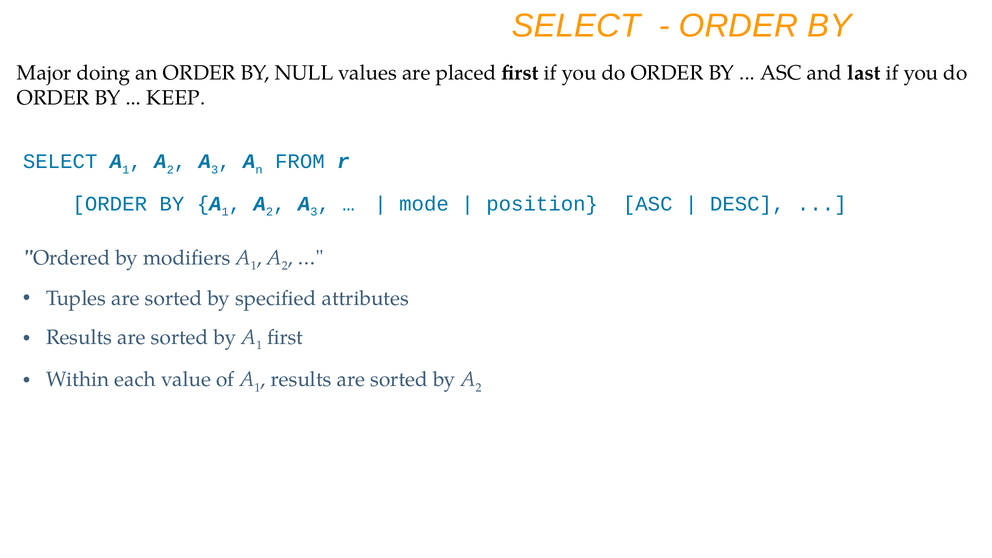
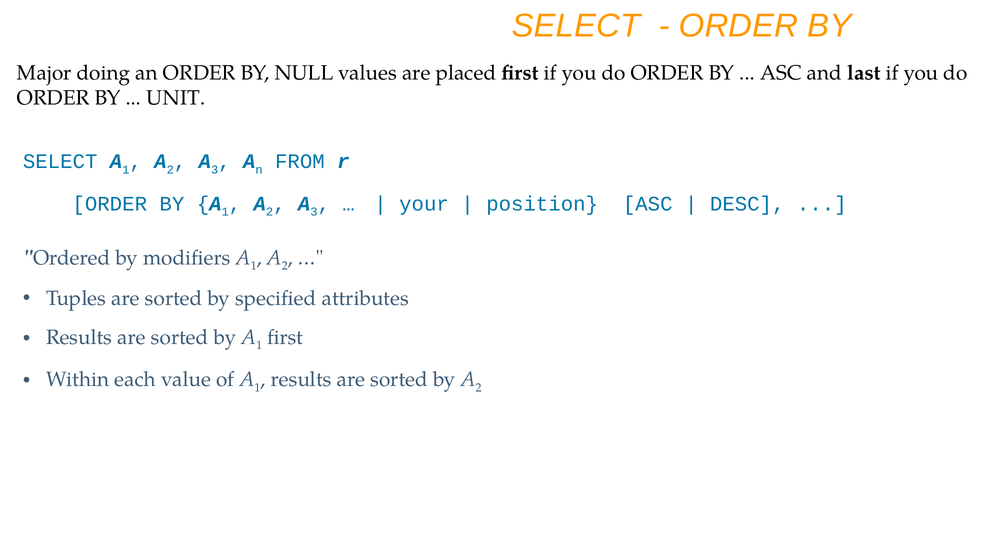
KEEP: KEEP -> UNIT
mode: mode -> your
